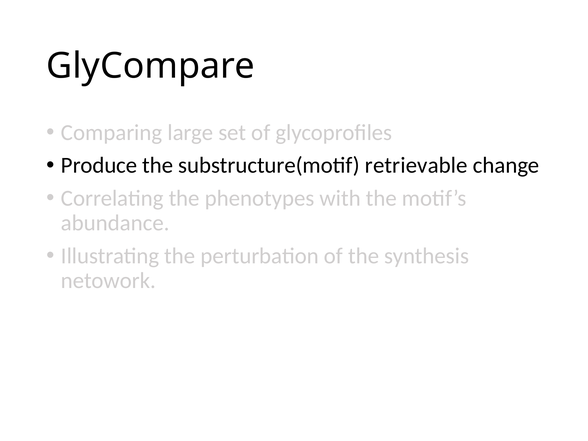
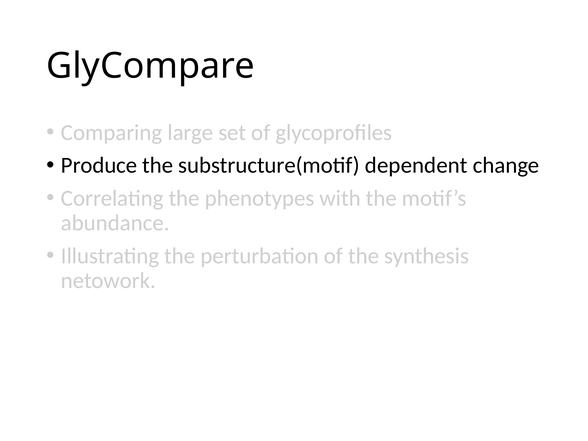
retrievable: retrievable -> dependent
